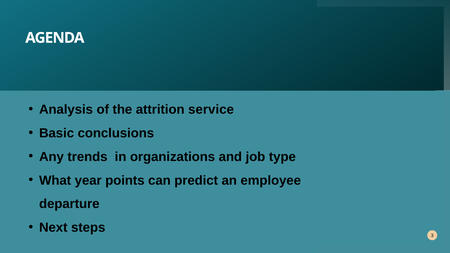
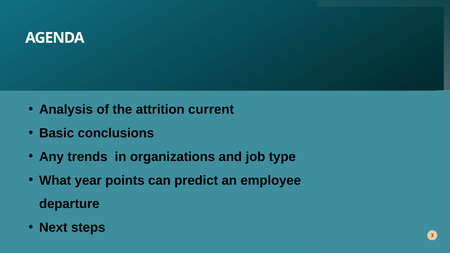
service: service -> current
